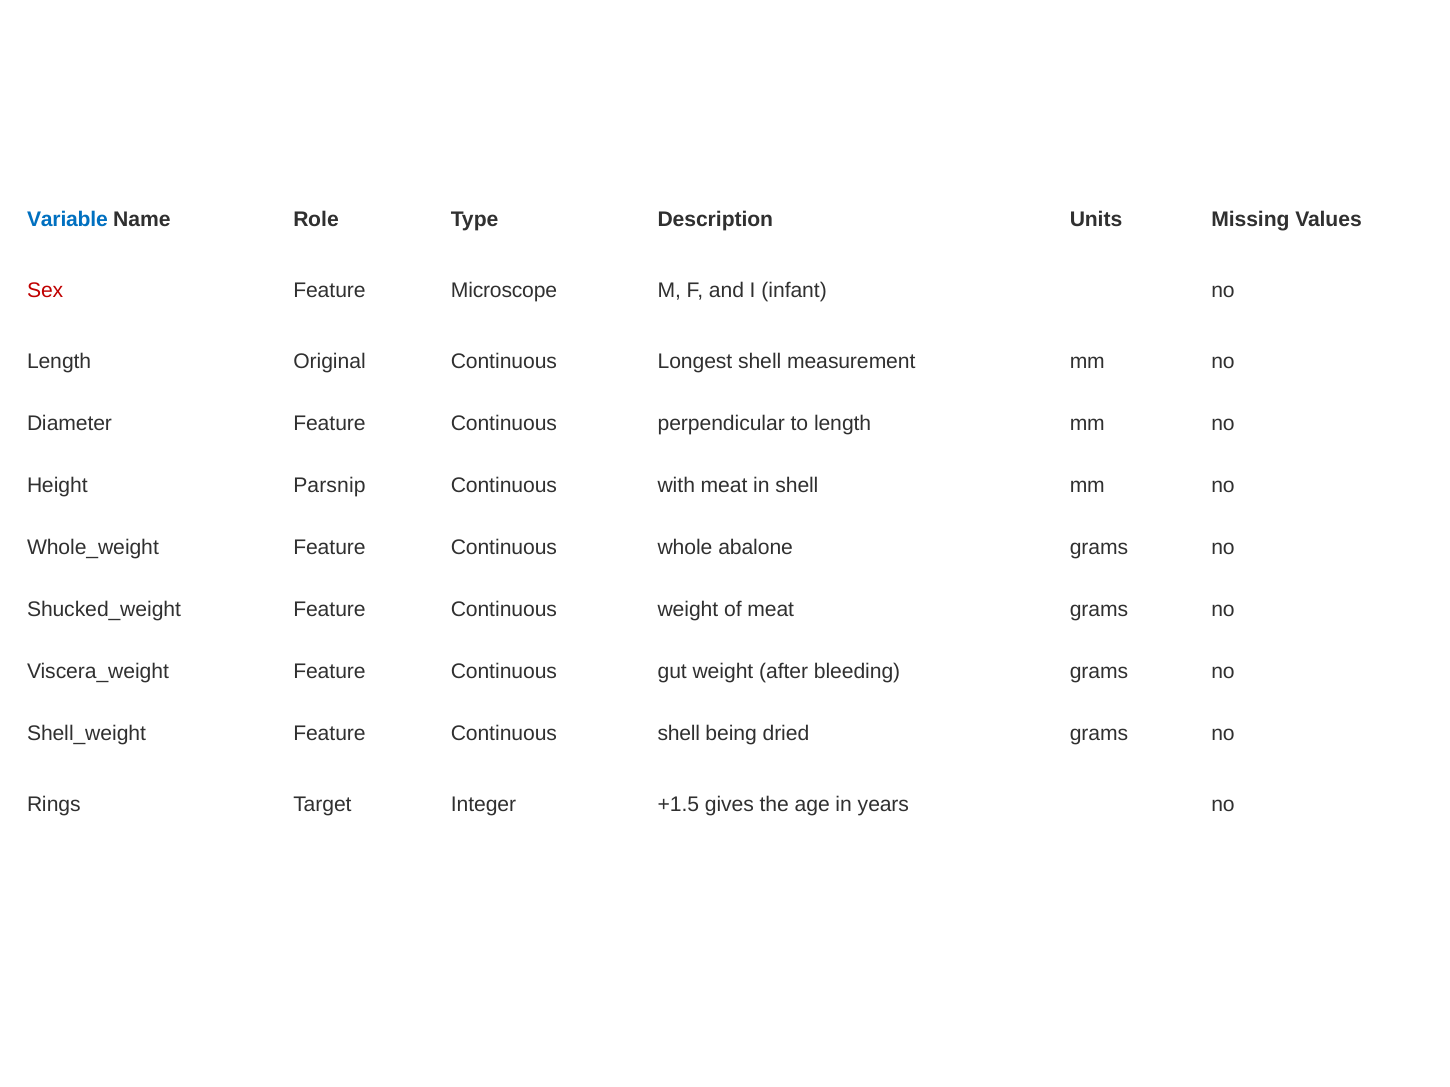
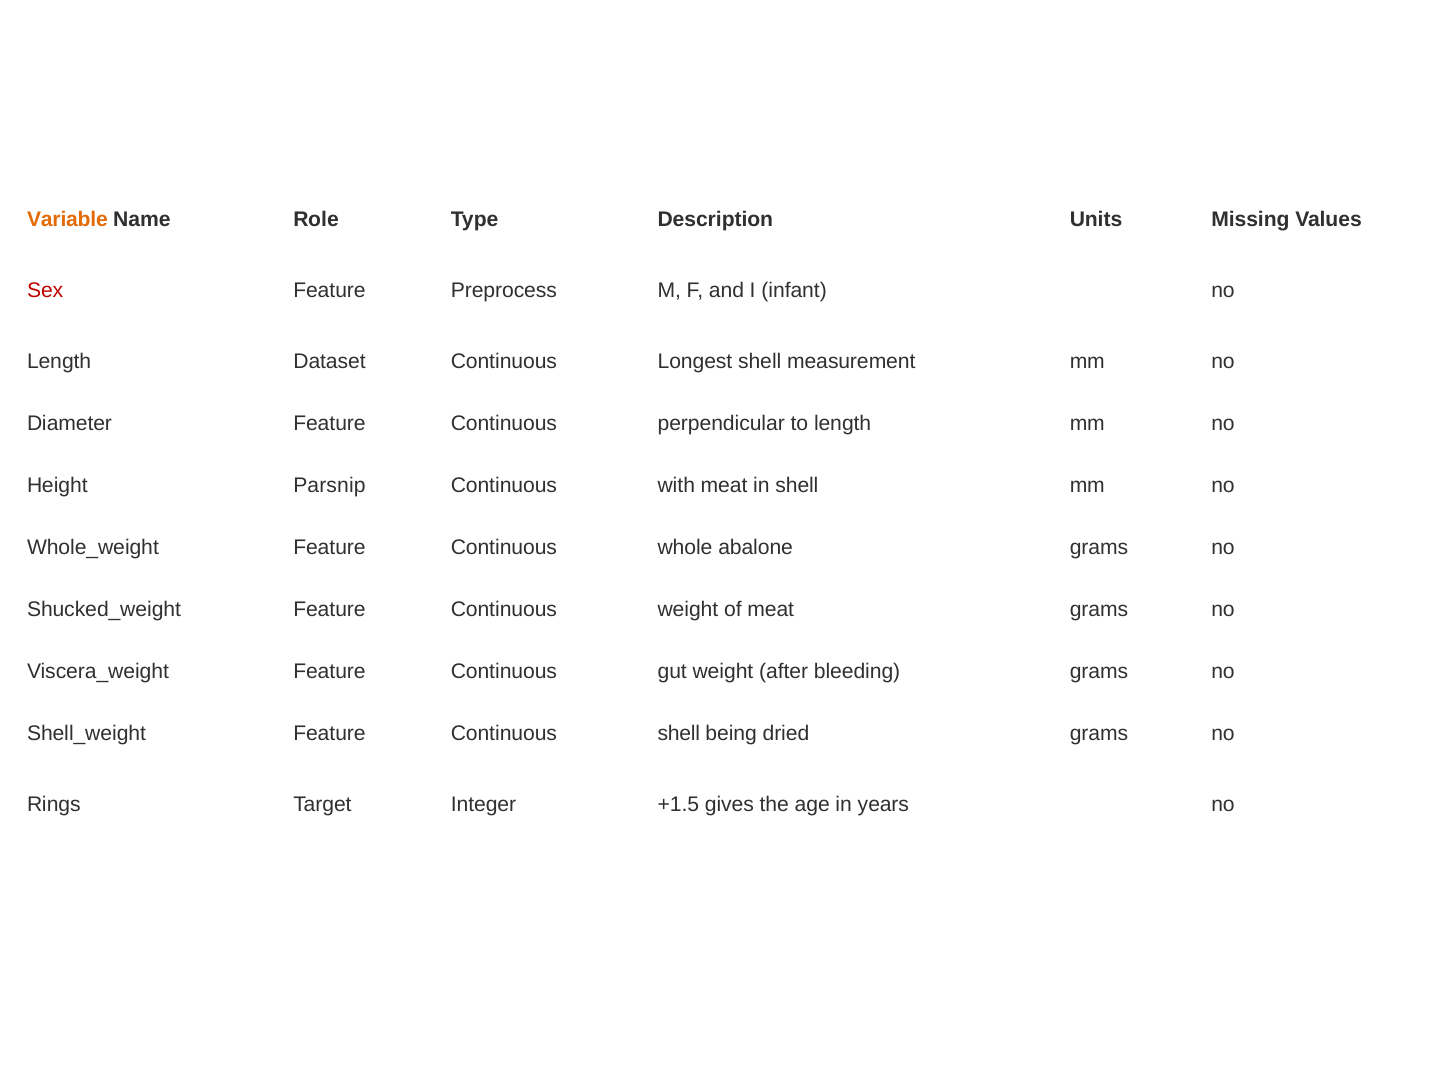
Variable colour: blue -> orange
Microscope: Microscope -> Preprocess
Original: Original -> Dataset
